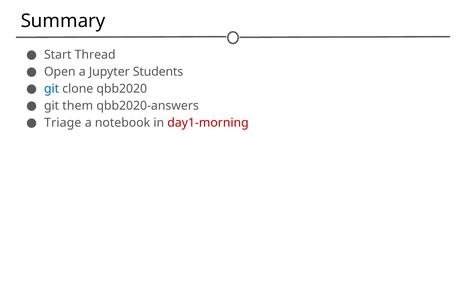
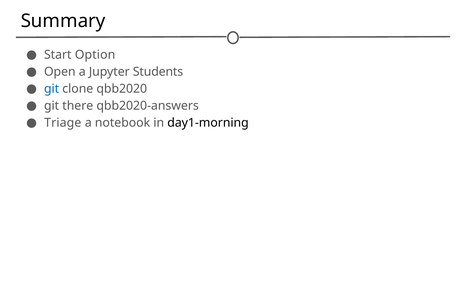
Thread: Thread -> Option
them: them -> there
day1-morning colour: red -> black
